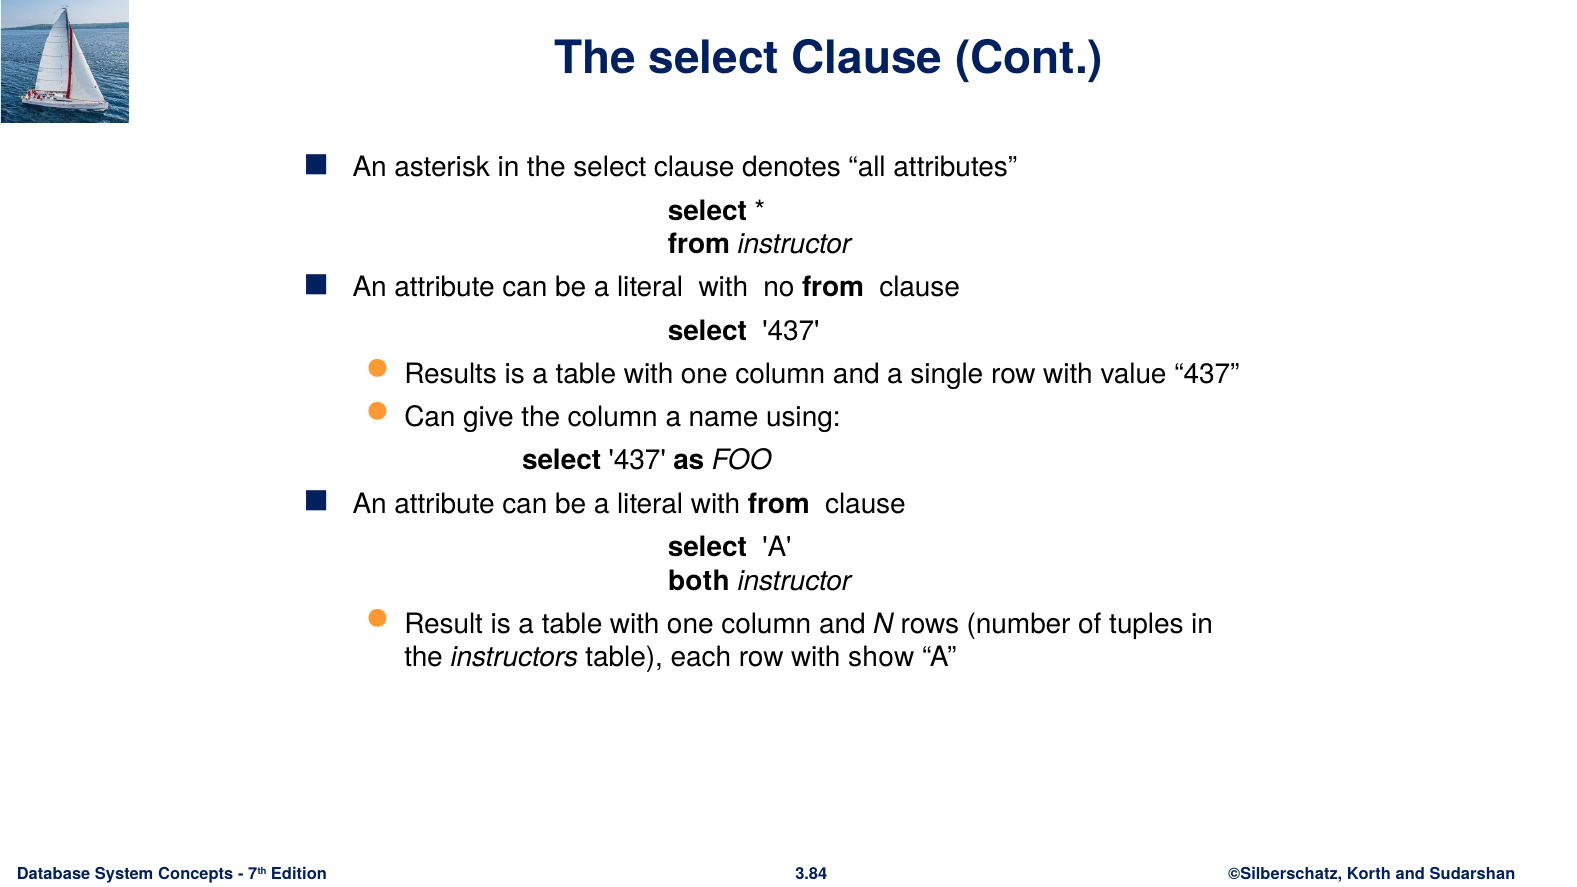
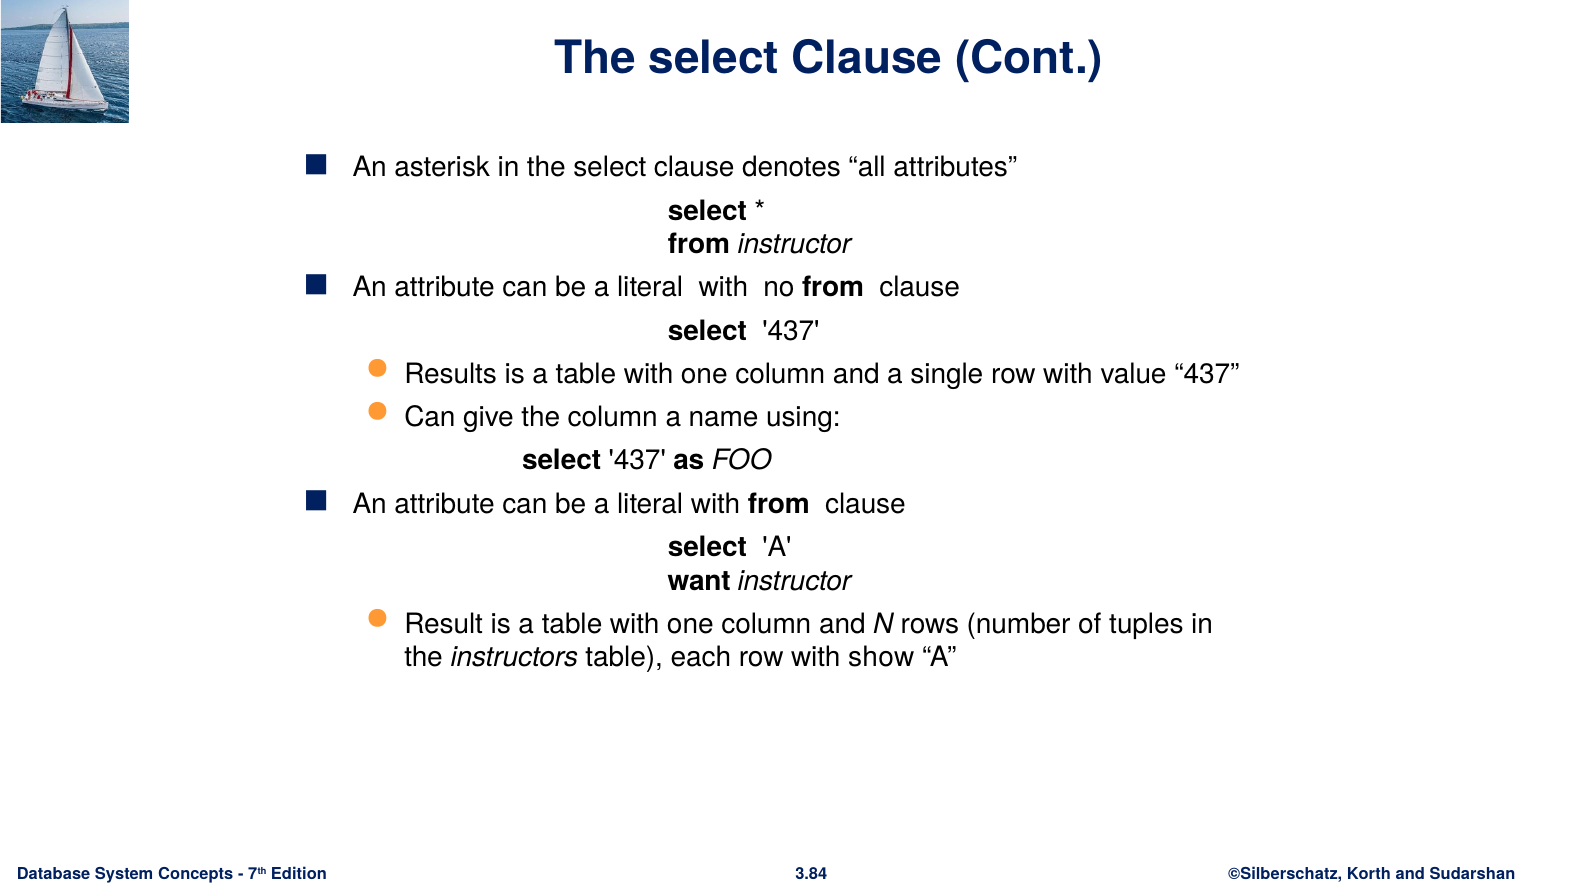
both: both -> want
